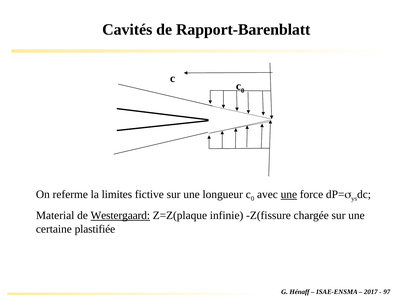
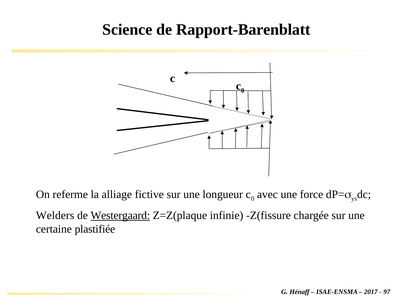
Cavités: Cavités -> Science
limites: limites -> alliage
une at (289, 194) underline: present -> none
Material: Material -> Welders
